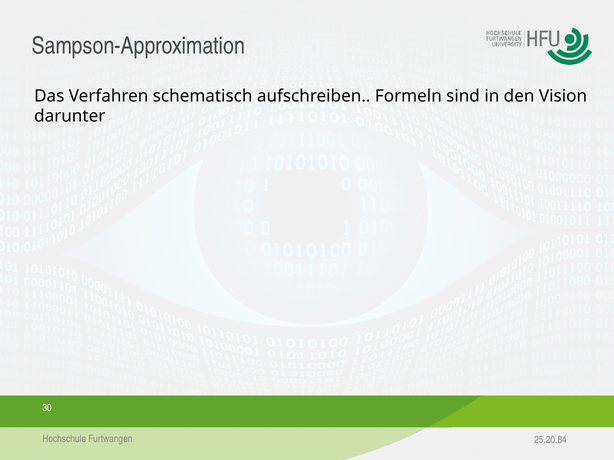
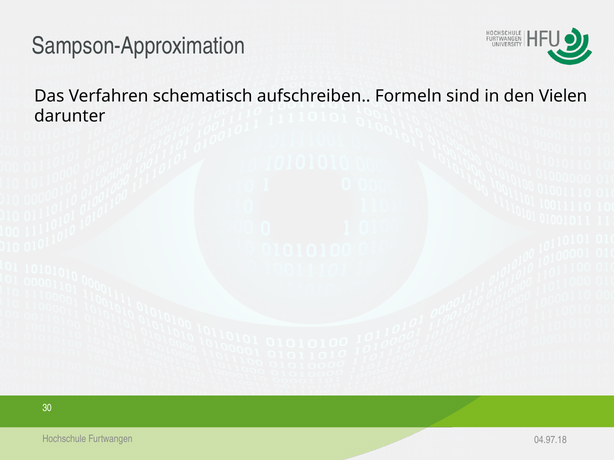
Vision: Vision -> Vielen
25.20.84: 25.20.84 -> 04.97.18
